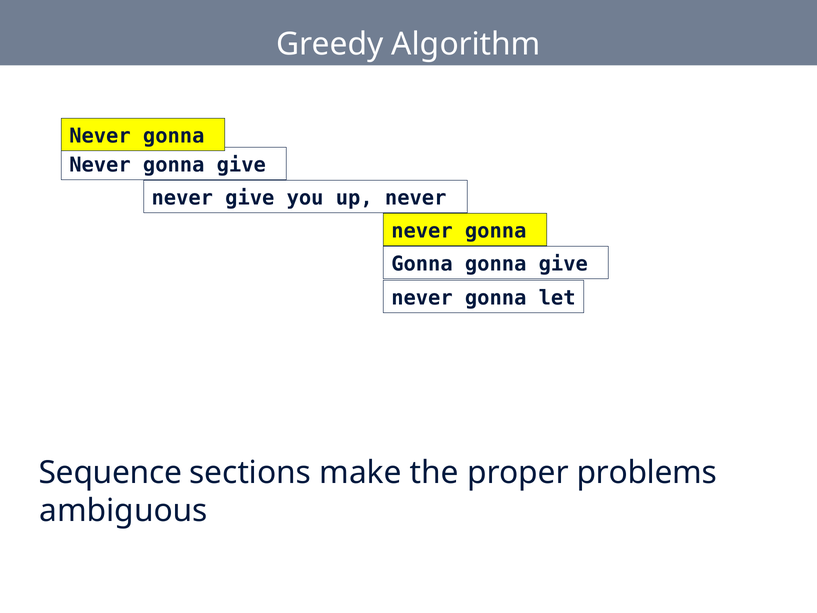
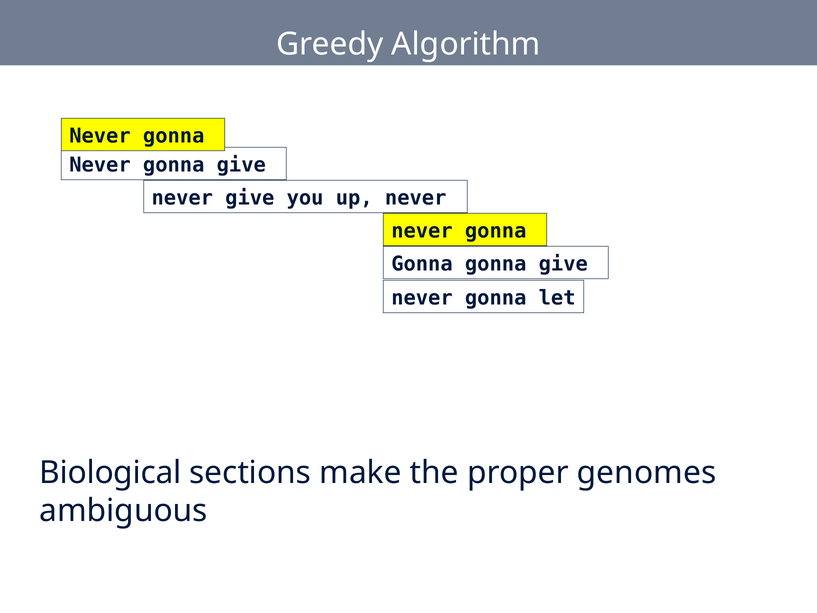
Sequence: Sequence -> Biological
problems: problems -> genomes
